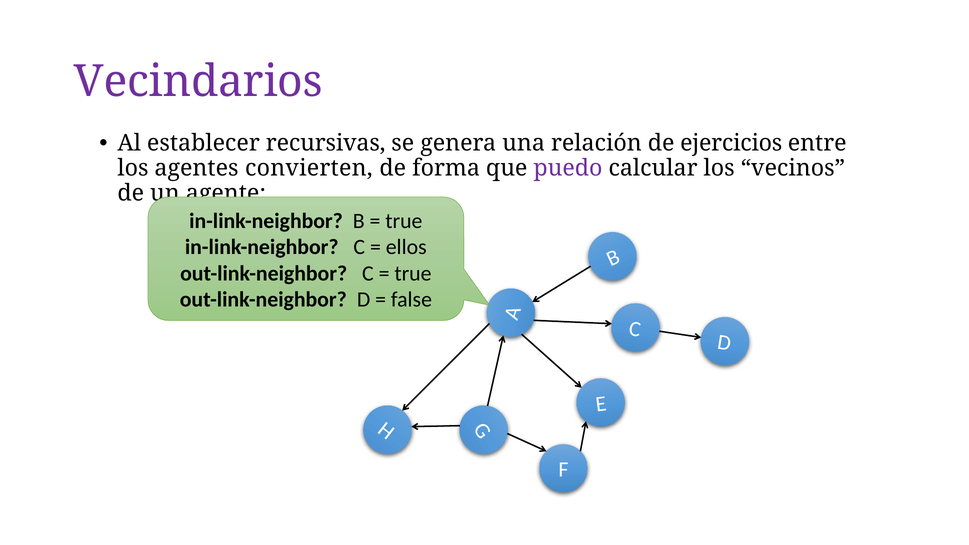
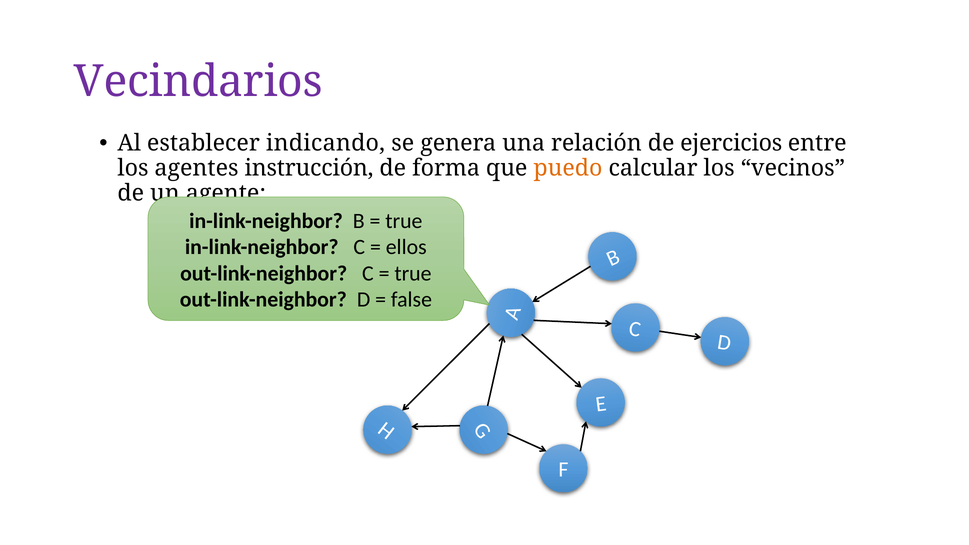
recursivas: recursivas -> indicando
convierten: convierten -> instrucción
puedo colour: purple -> orange
